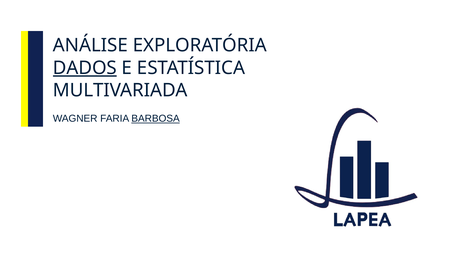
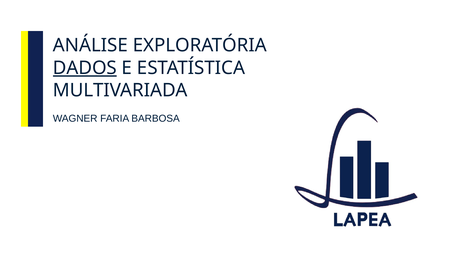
BARBOSA underline: present -> none
